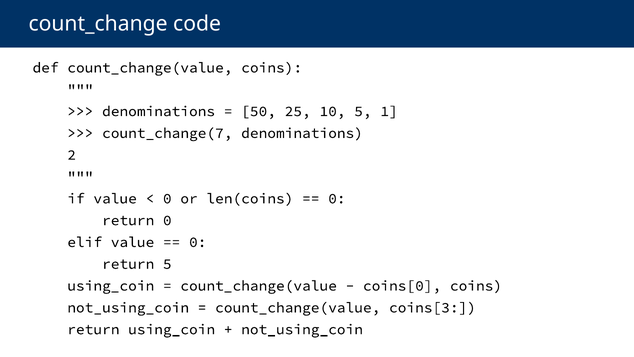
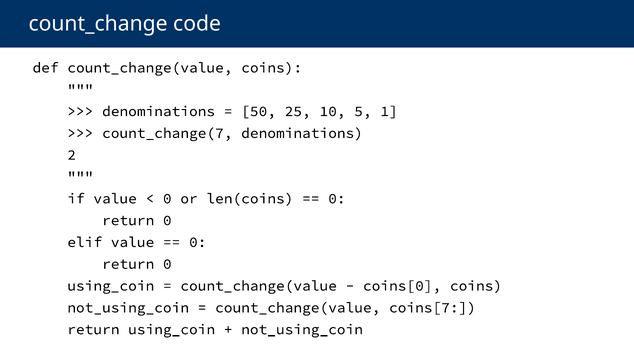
5 at (167, 264): 5 -> 0
coins[3: coins[3 -> coins[7
